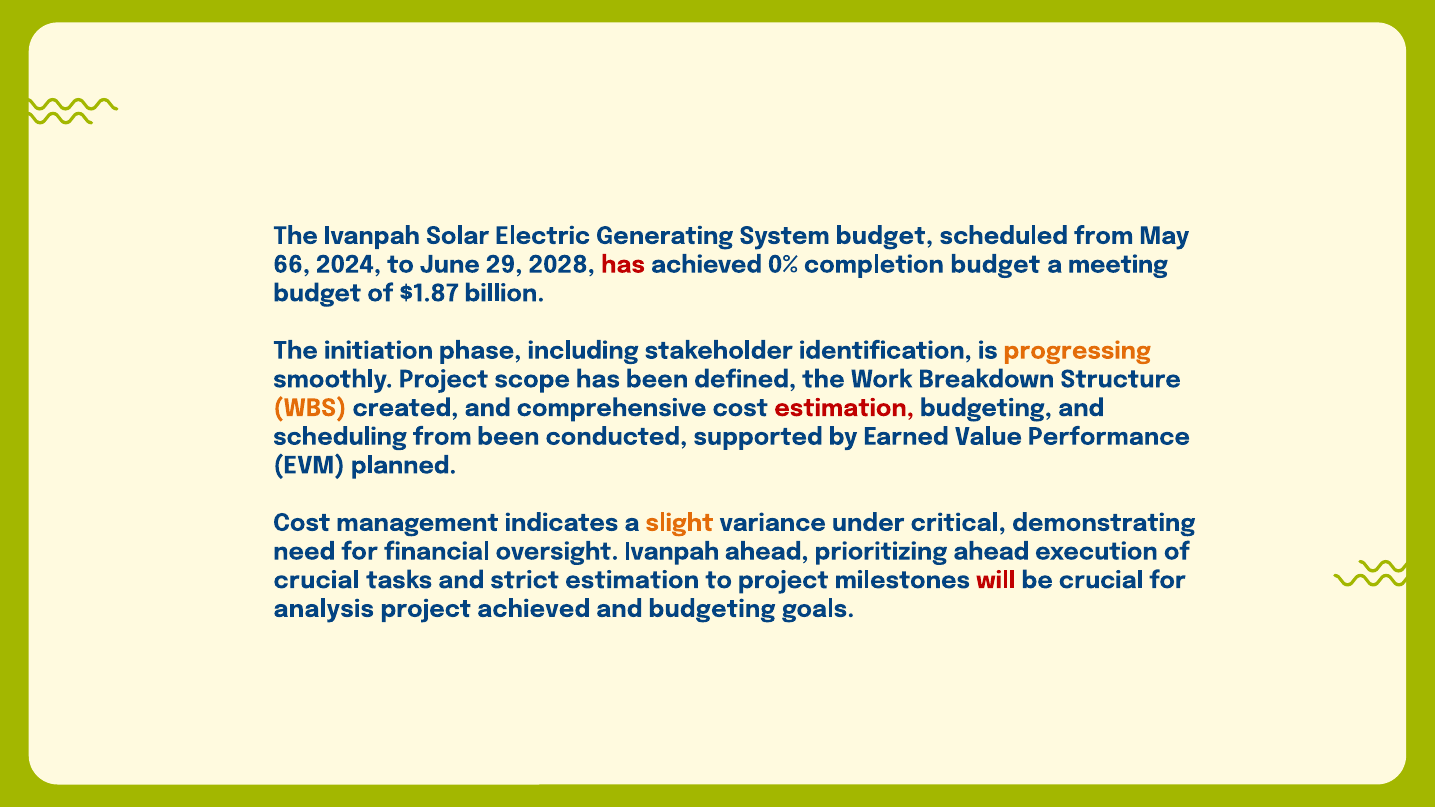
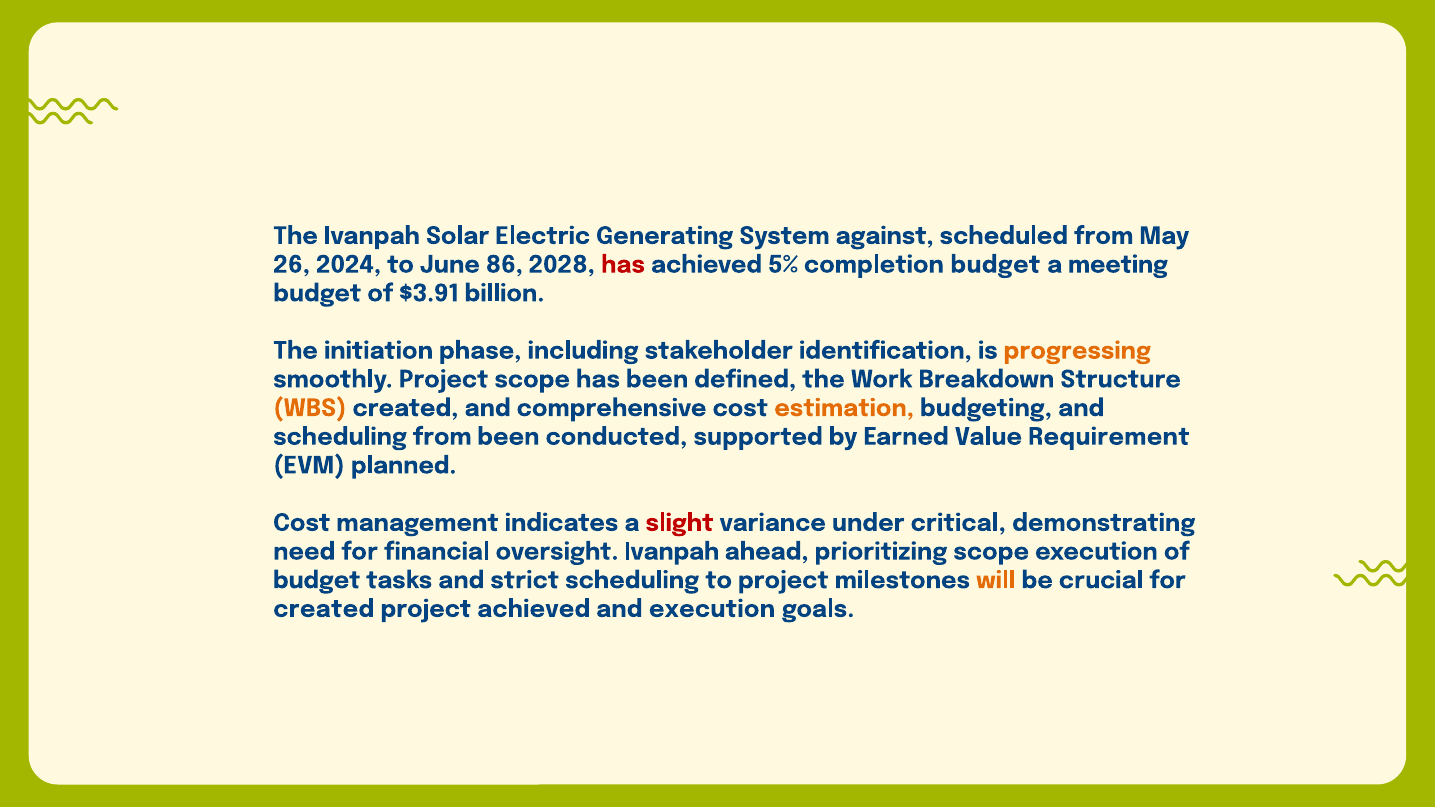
System budget: budget -> against
66: 66 -> 26
29: 29 -> 86
0%: 0% -> 5%
$1.87: $1.87 -> $3.91
estimation at (844, 408) colour: red -> orange
Performance: Performance -> Requirement
slight colour: orange -> red
prioritizing ahead: ahead -> scope
crucial at (316, 580): crucial -> budget
strict estimation: estimation -> scheduling
will colour: red -> orange
analysis at (324, 609): analysis -> created
and budgeting: budgeting -> execution
